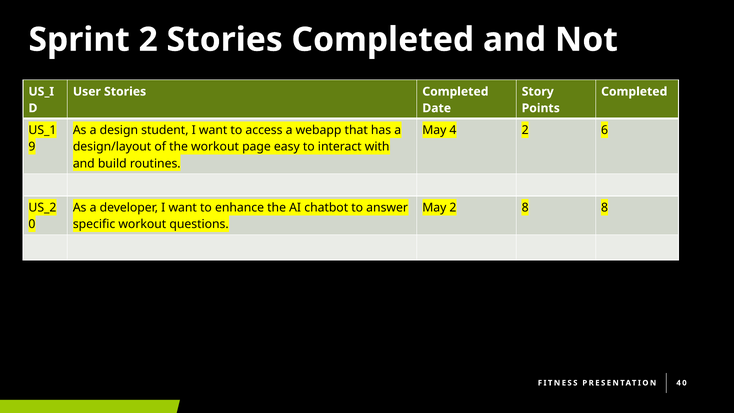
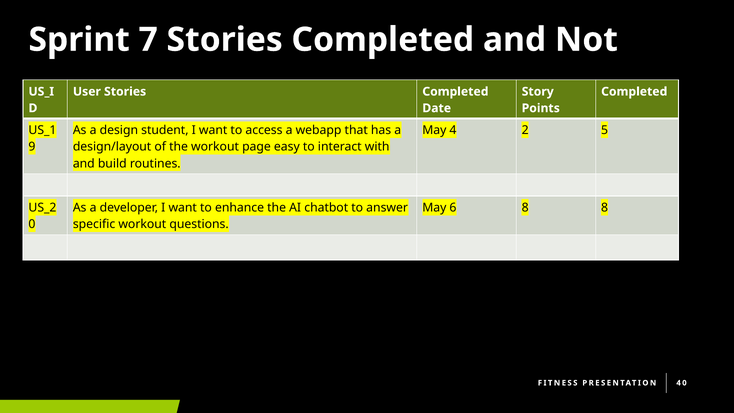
Sprint 2: 2 -> 7
6: 6 -> 5
May 2: 2 -> 6
